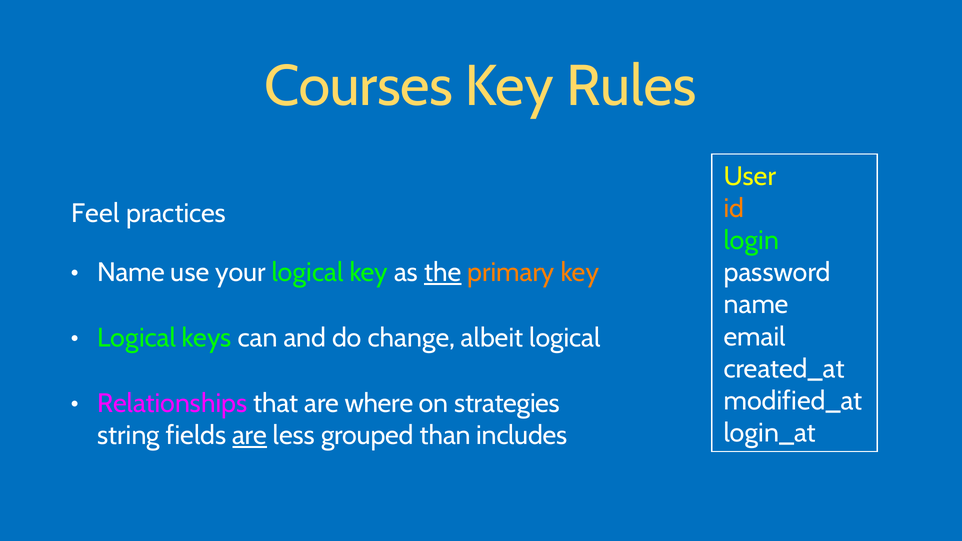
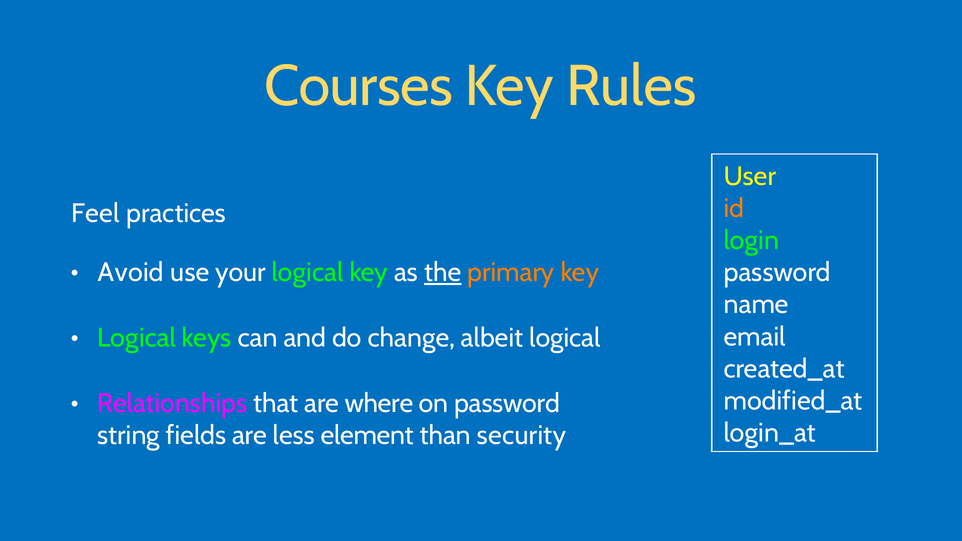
Name at (131, 273): Name -> Avoid
on strategies: strategies -> password
are at (250, 436) underline: present -> none
grouped: grouped -> element
includes: includes -> security
